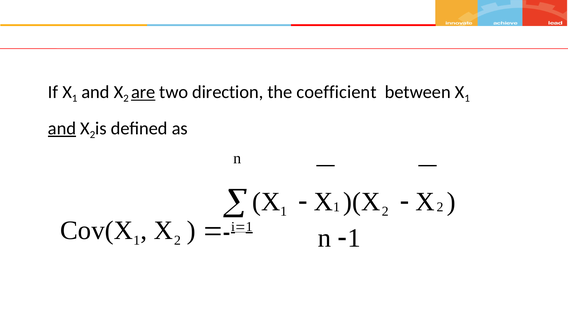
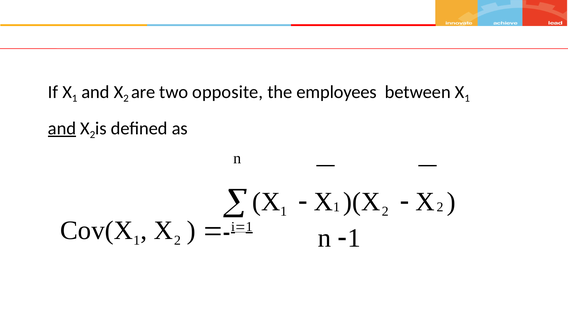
are underline: present -> none
direction: direction -> opposite
coefficient: coefficient -> employees
